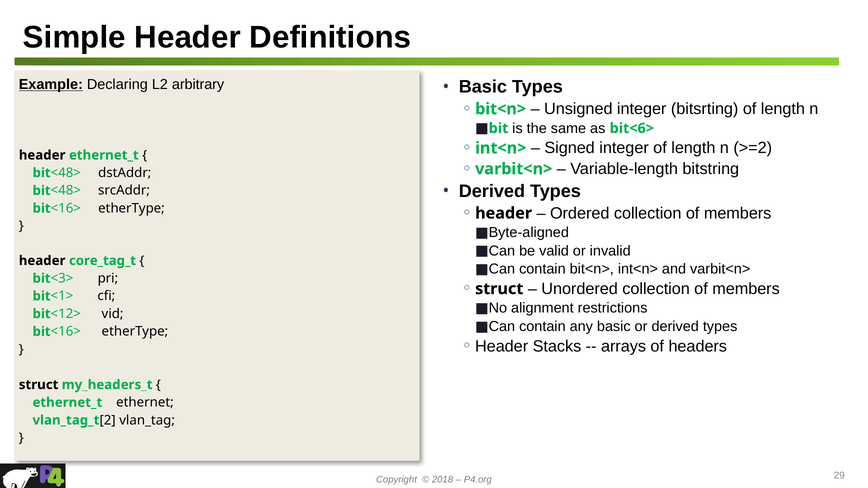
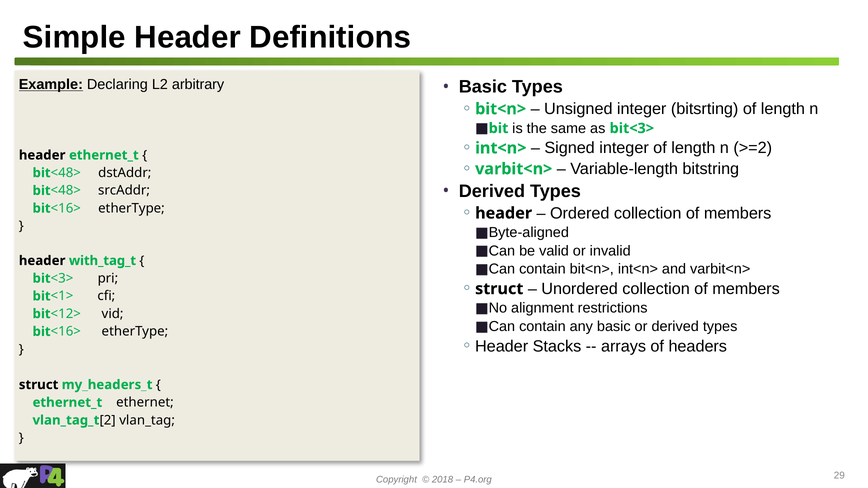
as bit<6>: bit<6> -> bit<3>
core_tag_t: core_tag_t -> with_tag_t
